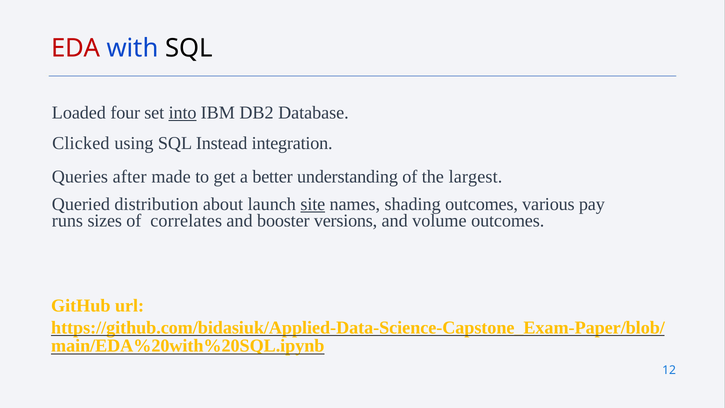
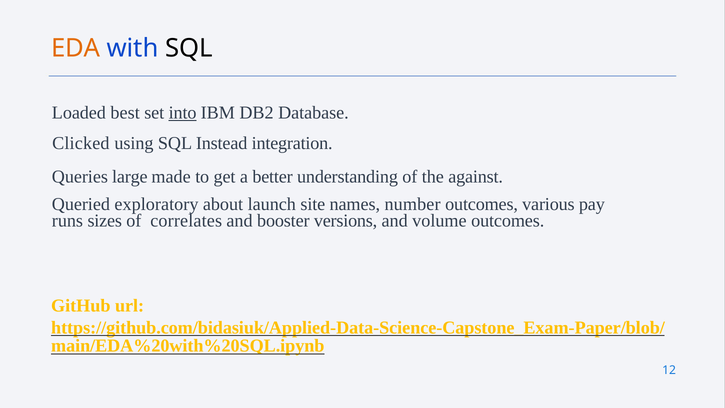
EDA colour: red -> orange
four: four -> best
after: after -> large
largest: largest -> against
distribution: distribution -> exploratory
site underline: present -> none
shading: shading -> number
